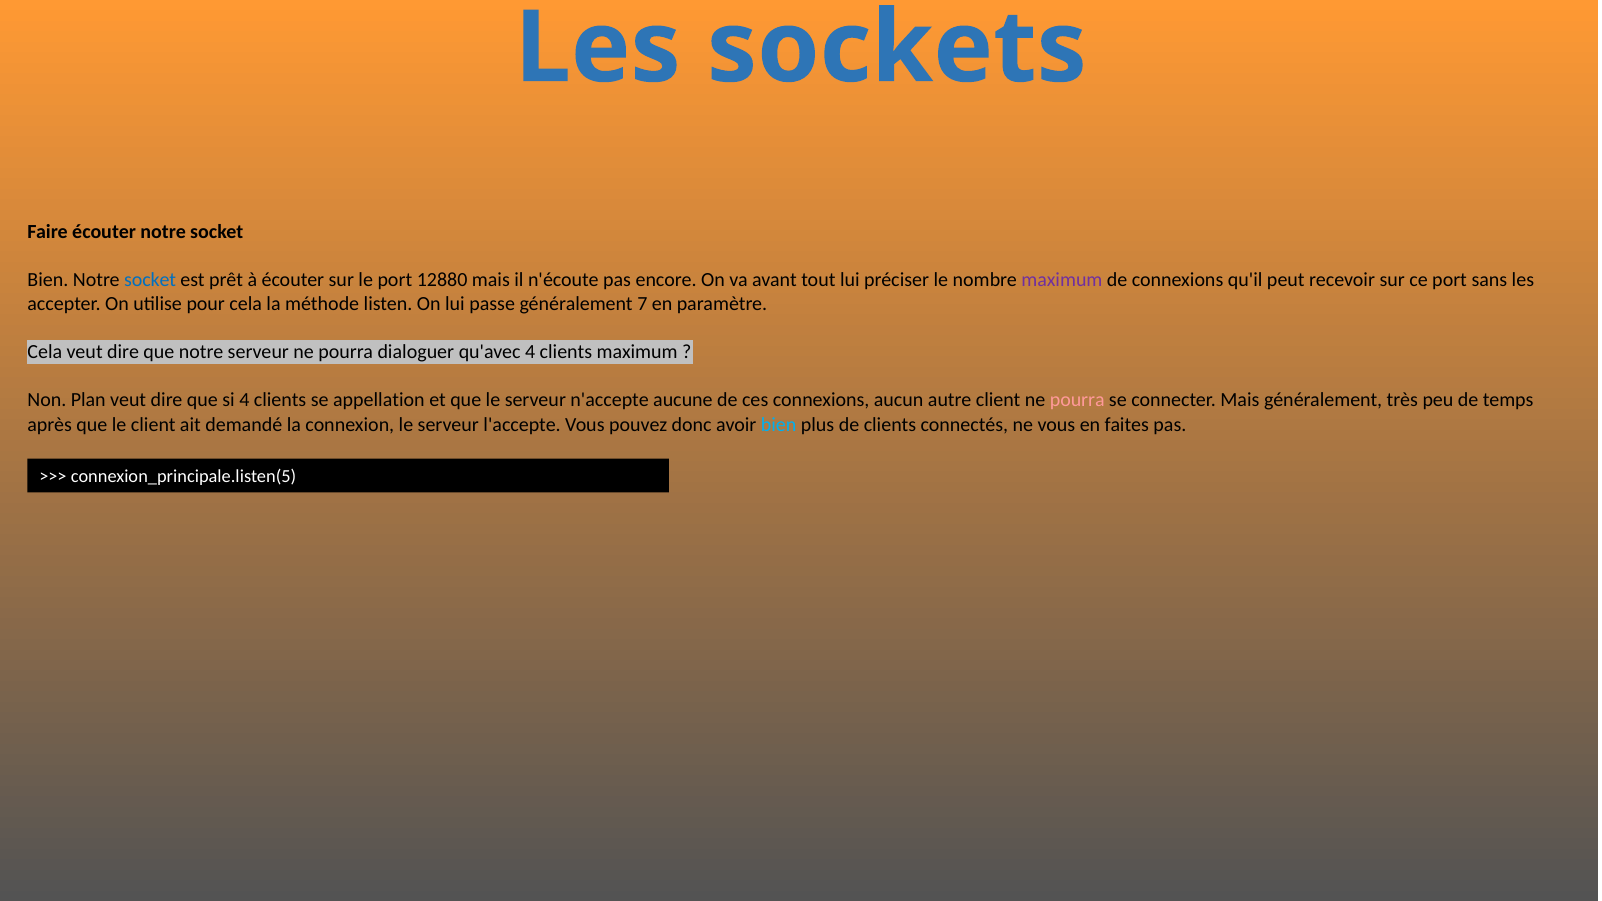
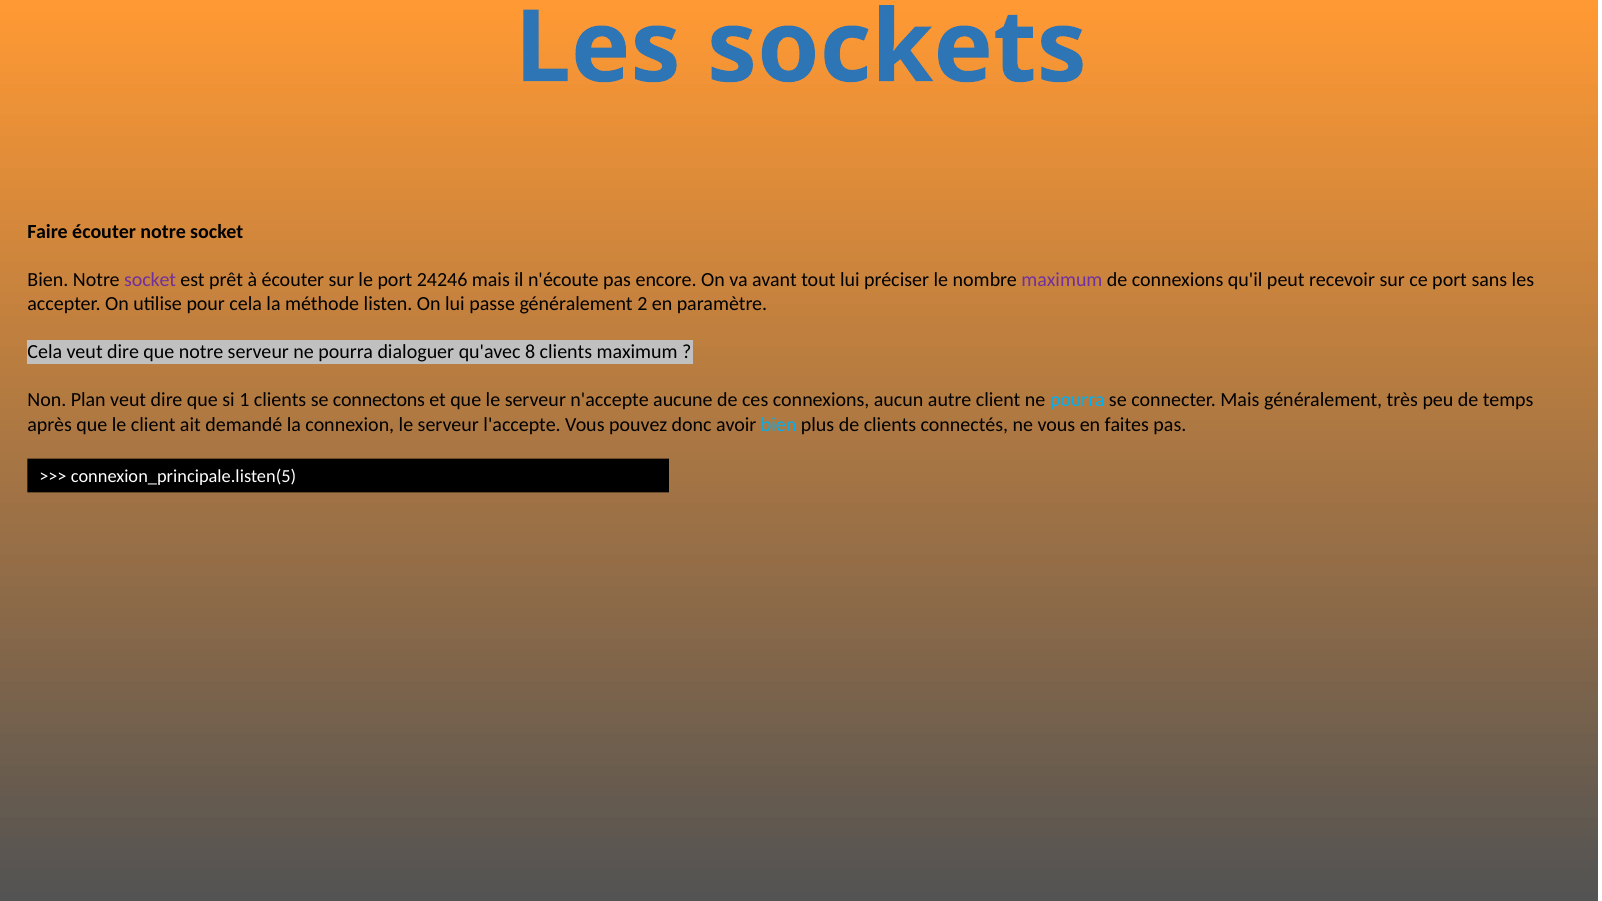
socket at (150, 280) colour: blue -> purple
12880: 12880 -> 24246
7: 7 -> 2
qu'avec 4: 4 -> 8
si 4: 4 -> 1
appellation: appellation -> connectons
pourra at (1077, 400) colour: pink -> light blue
